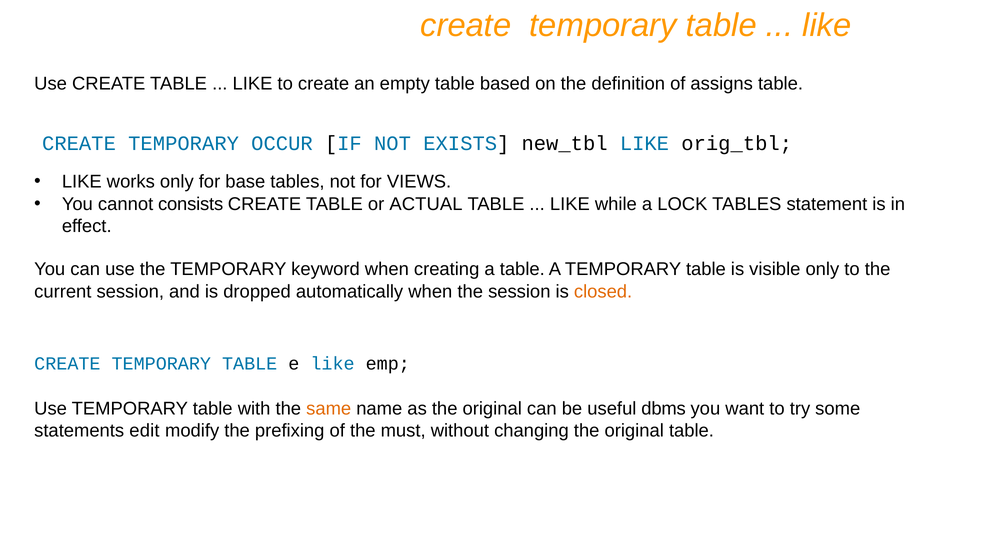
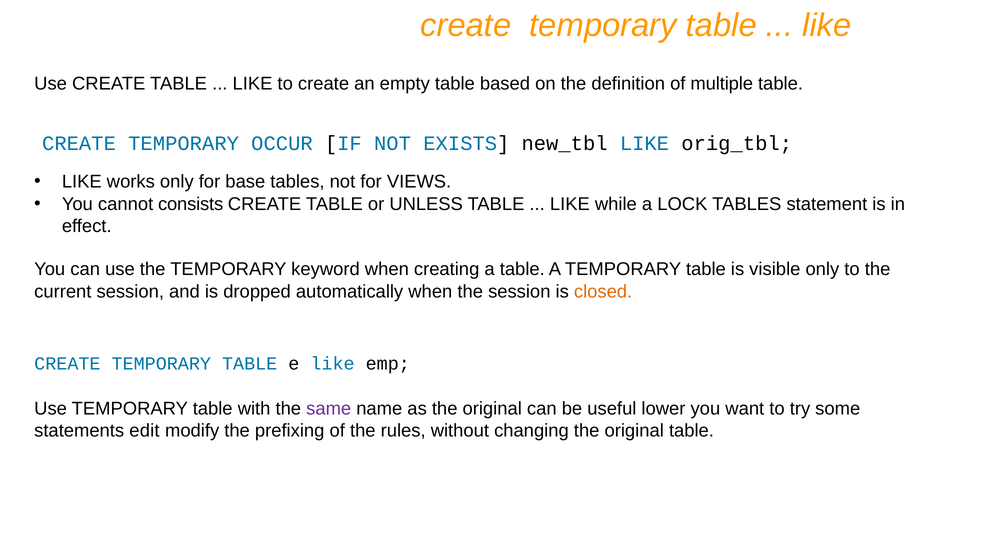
assigns: assigns -> multiple
ACTUAL: ACTUAL -> UNLESS
same colour: orange -> purple
dbms: dbms -> lower
must: must -> rules
